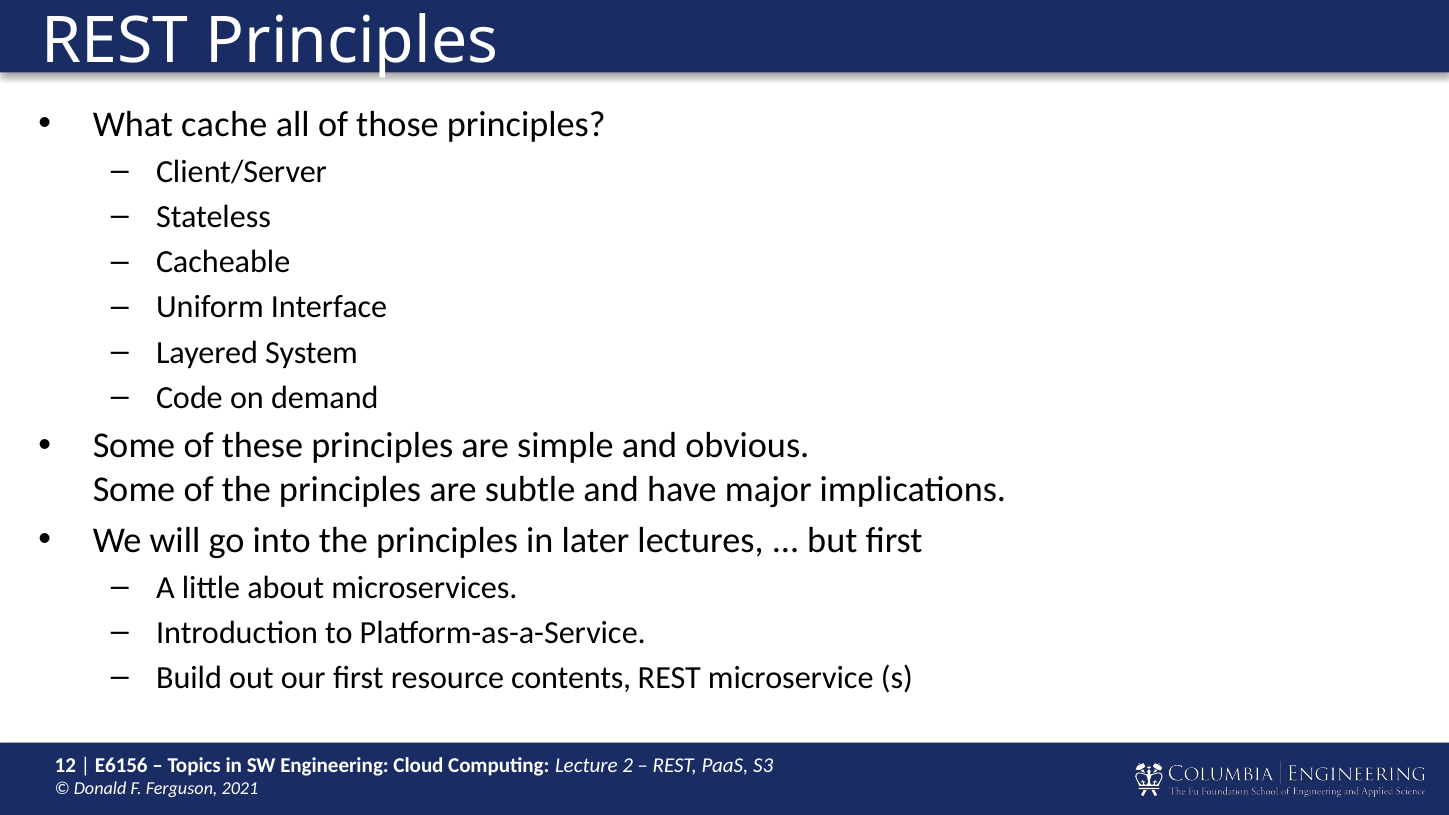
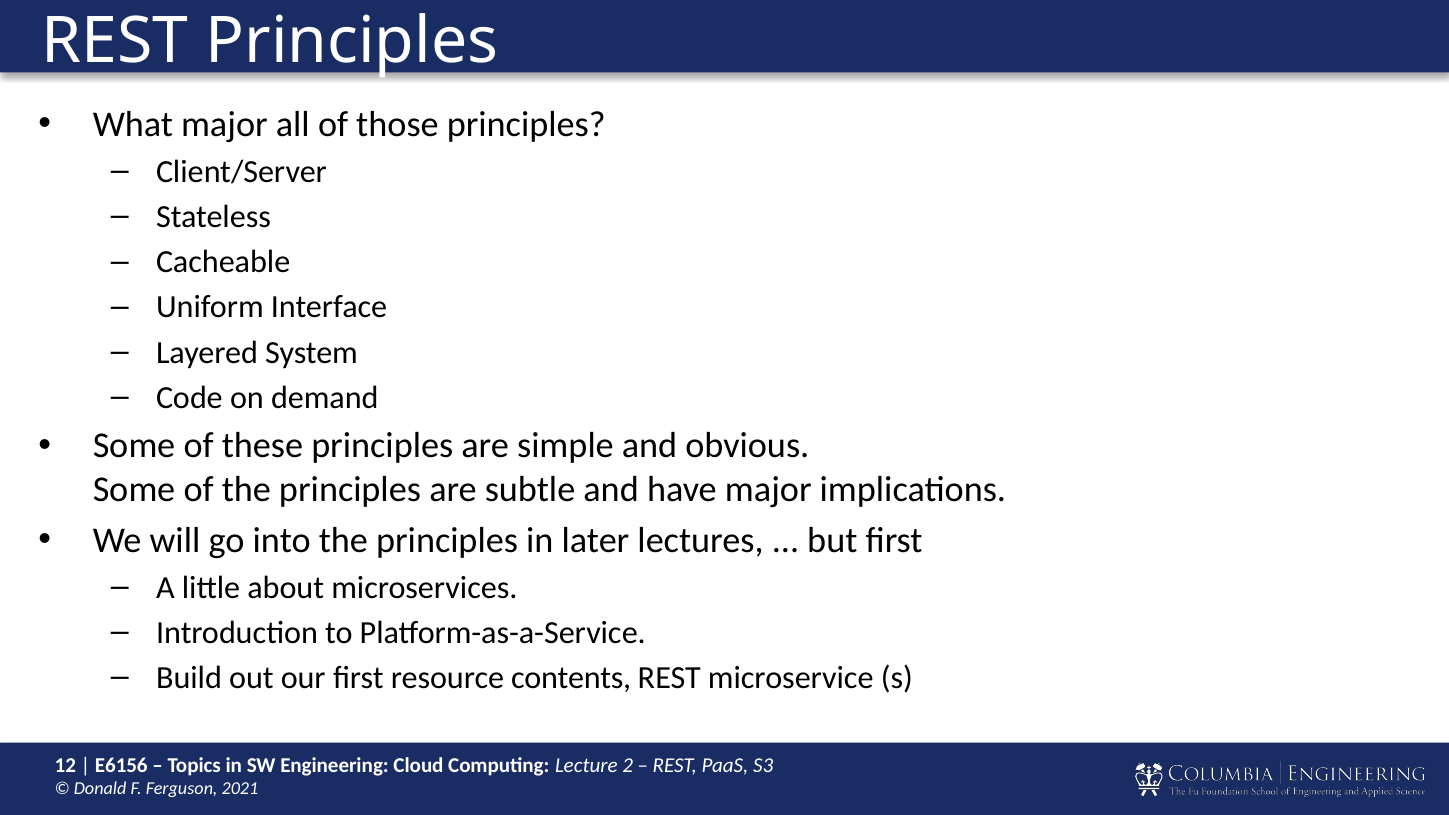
What cache: cache -> major
